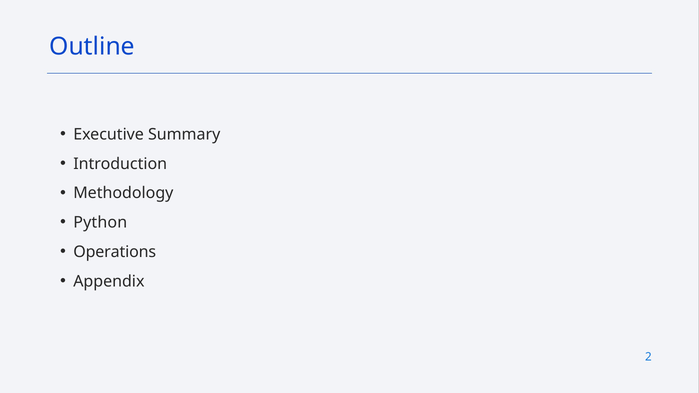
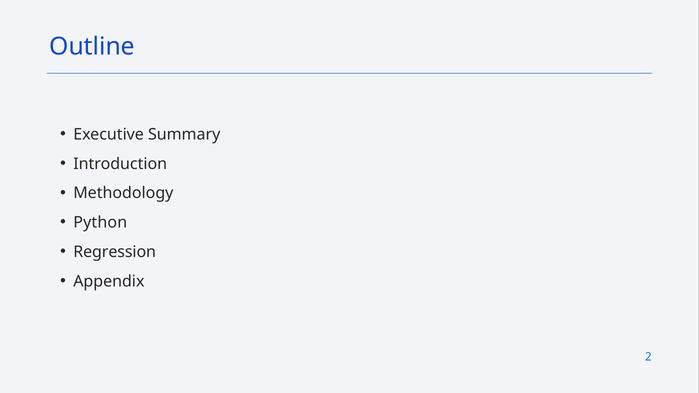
Operations: Operations -> Regression
